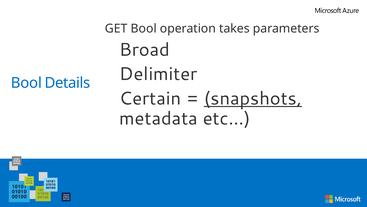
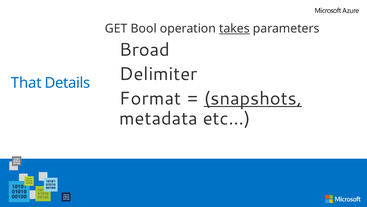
takes underline: none -> present
Bool at (26, 83): Bool -> That
Certain: Certain -> Format
